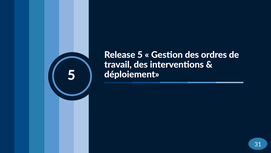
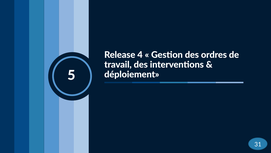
Release 5: 5 -> 4
